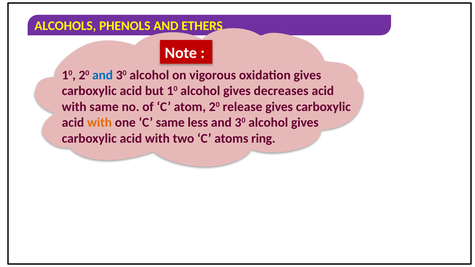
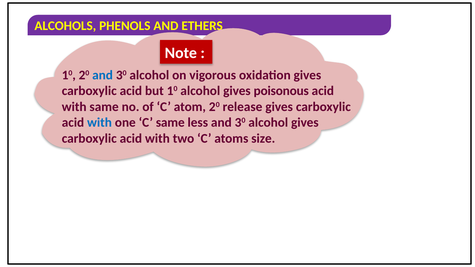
decreases: decreases -> poisonous
with at (100, 123) colour: orange -> blue
ring: ring -> size
